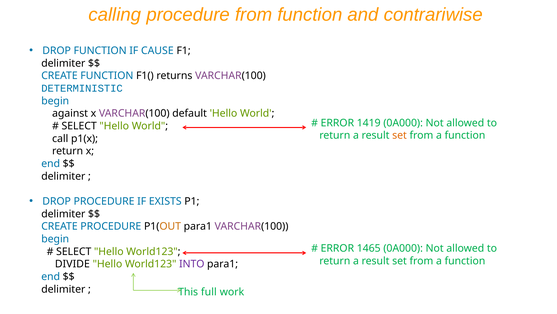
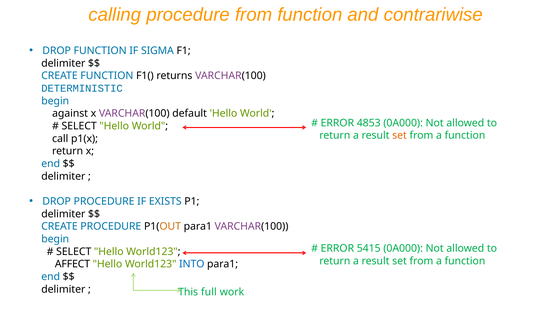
CAUSE: CAUSE -> SIGMA
1419: 1419 -> 4853
1465: 1465 -> 5415
DIVIDE: DIVIDE -> AFFECT
INTO colour: purple -> blue
